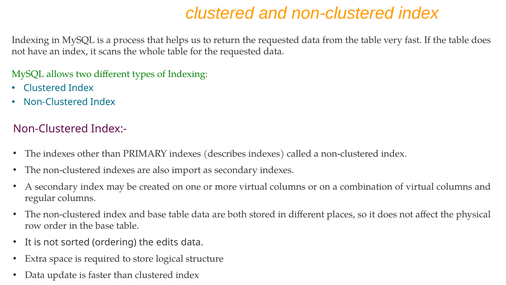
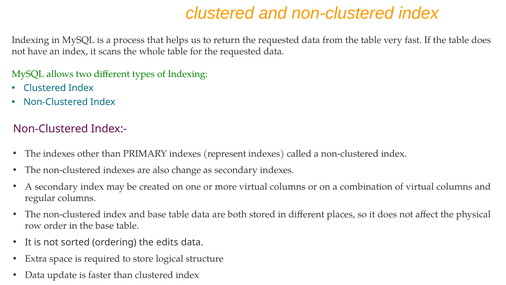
describes: describes -> represent
import: import -> change
